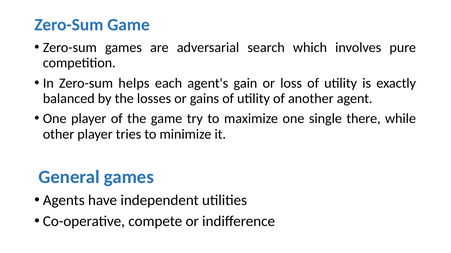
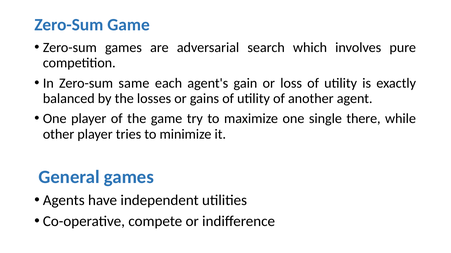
helps: helps -> same
